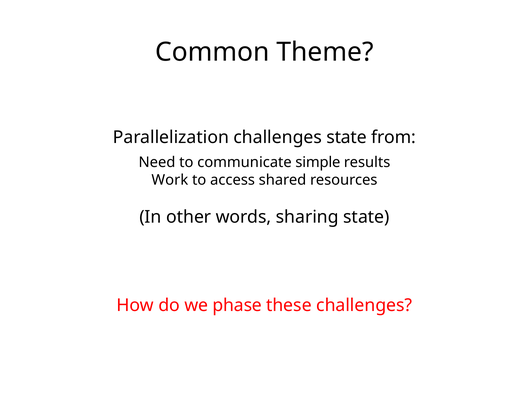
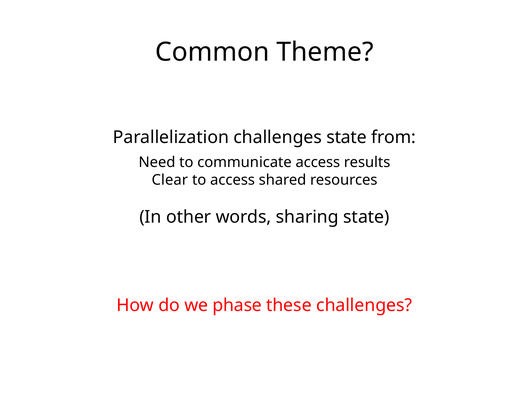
communicate simple: simple -> access
Work: Work -> Clear
